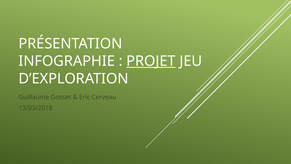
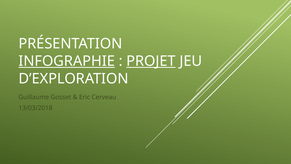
INFOGRAPHIE underline: none -> present
